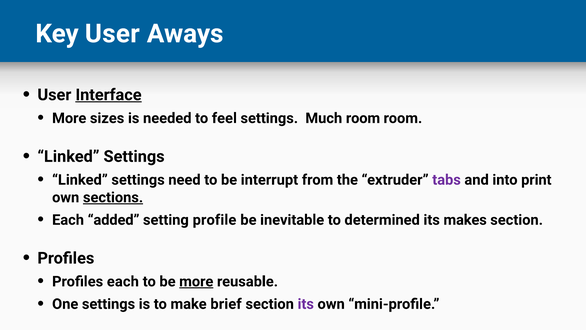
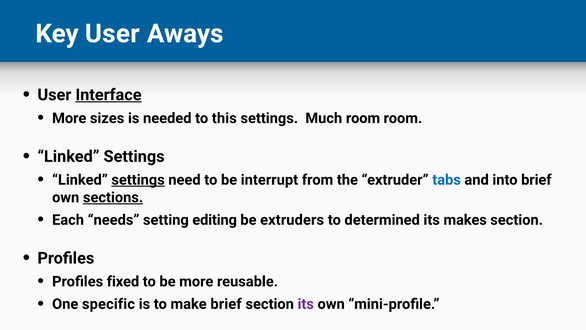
feel: feel -> this
settings at (138, 180) underline: none -> present
tabs colour: purple -> blue
into print: print -> brief
added: added -> needs
profile: profile -> editing
inevitable: inevitable -> extruders
Profiles each: each -> fixed
more at (196, 281) underline: present -> none
One settings: settings -> specific
